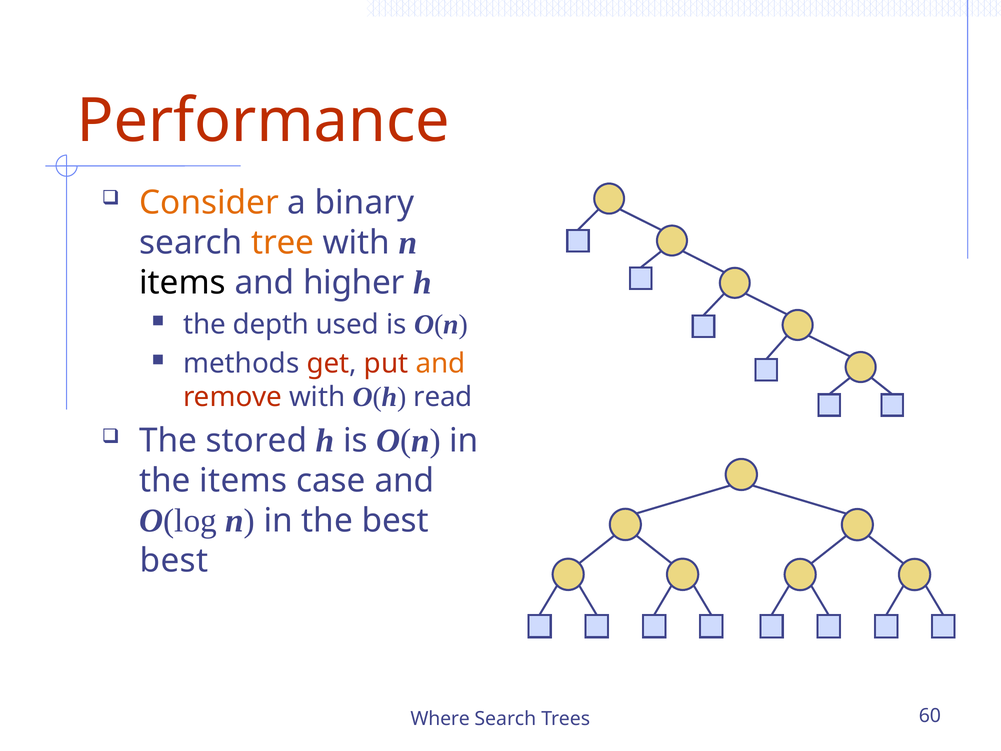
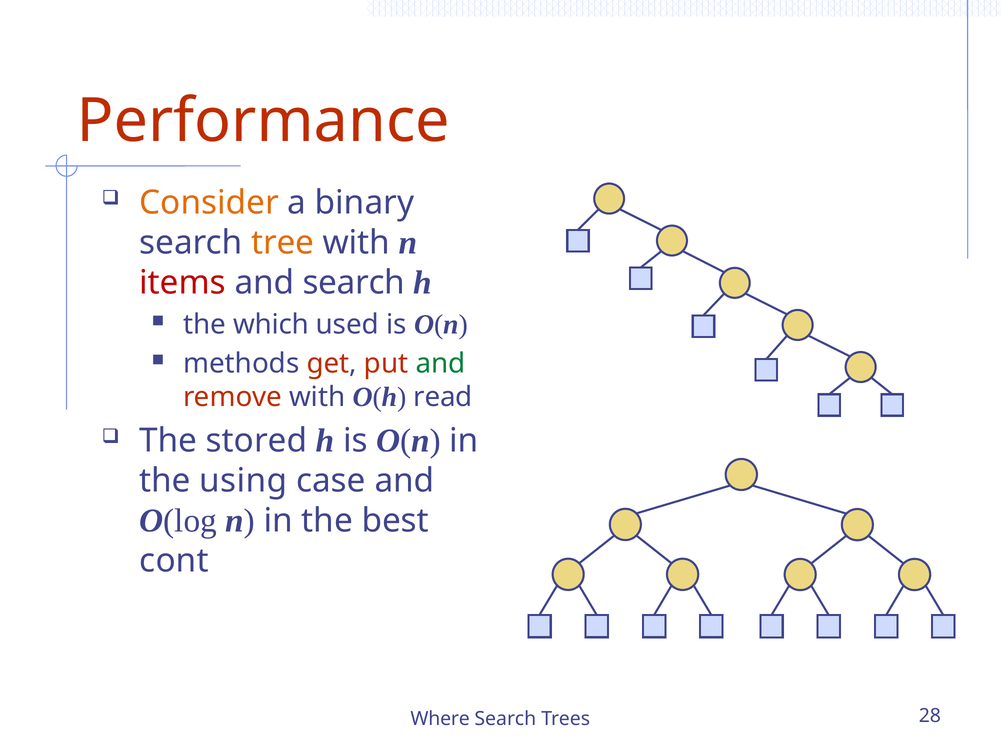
items at (183, 283) colour: black -> red
and higher: higher -> search
depth: depth -> which
and at (441, 363) colour: orange -> green
the items: items -> using
best at (174, 561): best -> cont
60: 60 -> 28
